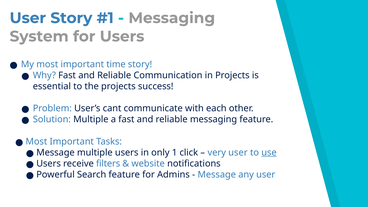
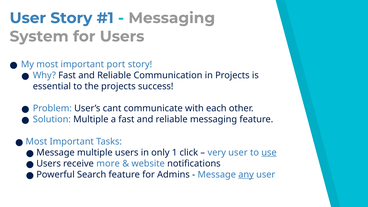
time: time -> port
filters: filters -> more
any underline: none -> present
